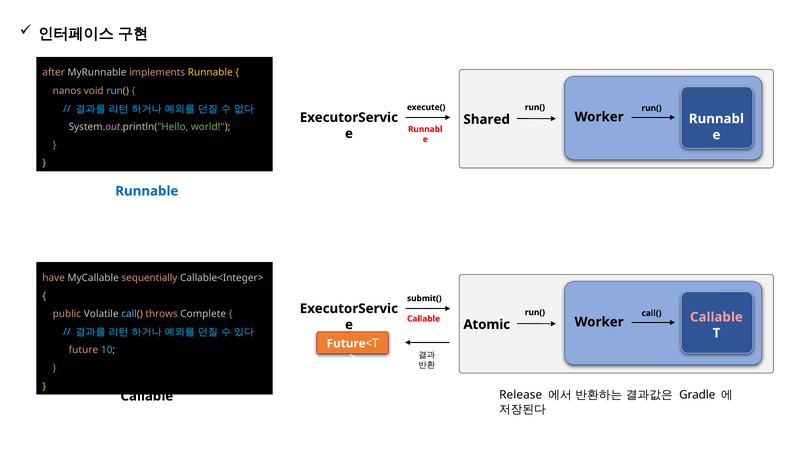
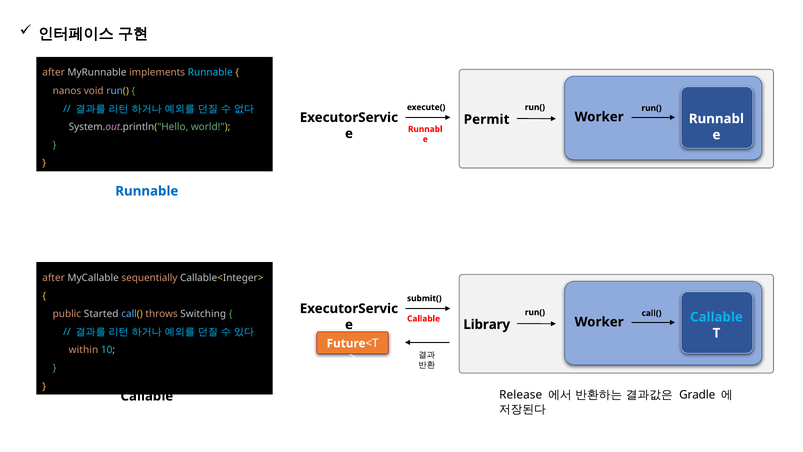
Runnable at (210, 73) colour: yellow -> light blue
Shared: Shared -> Permit
have at (54, 278): have -> after
Volatile: Volatile -> Started
Complete: Complete -> Switching
Atomic: Atomic -> Library
Callable at (716, 317) colour: pink -> light blue
future: future -> within
